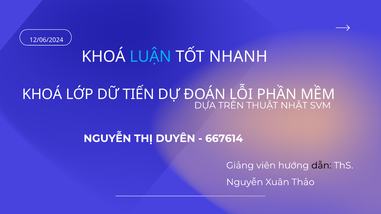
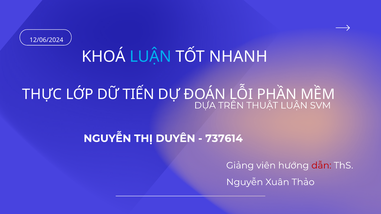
KHOÁ at (42, 94): KHOÁ -> THỰC
THUẬT NHẬT: NHẬT -> LUẬN
667614: 667614 -> 737614
dẫn colour: black -> red
